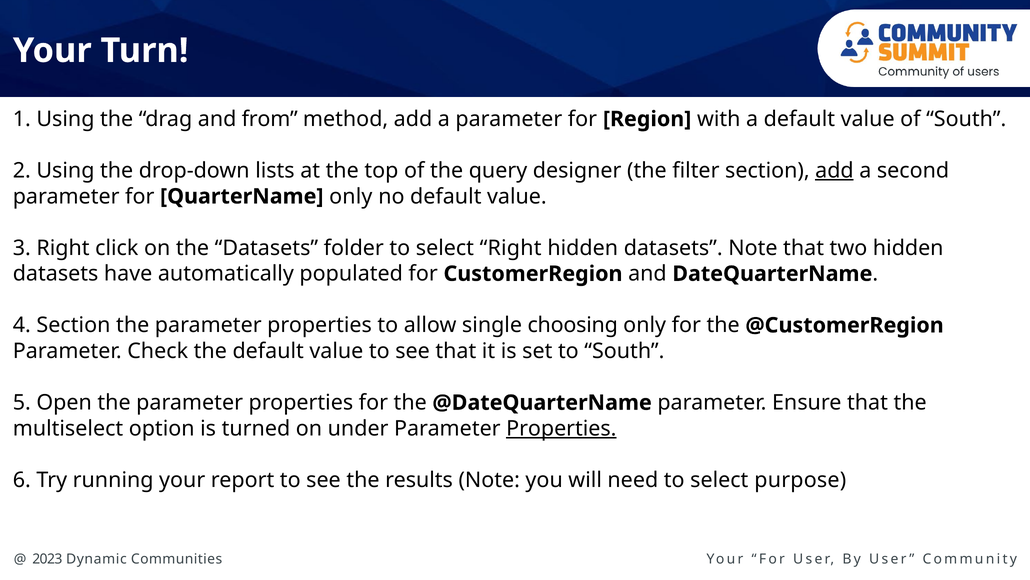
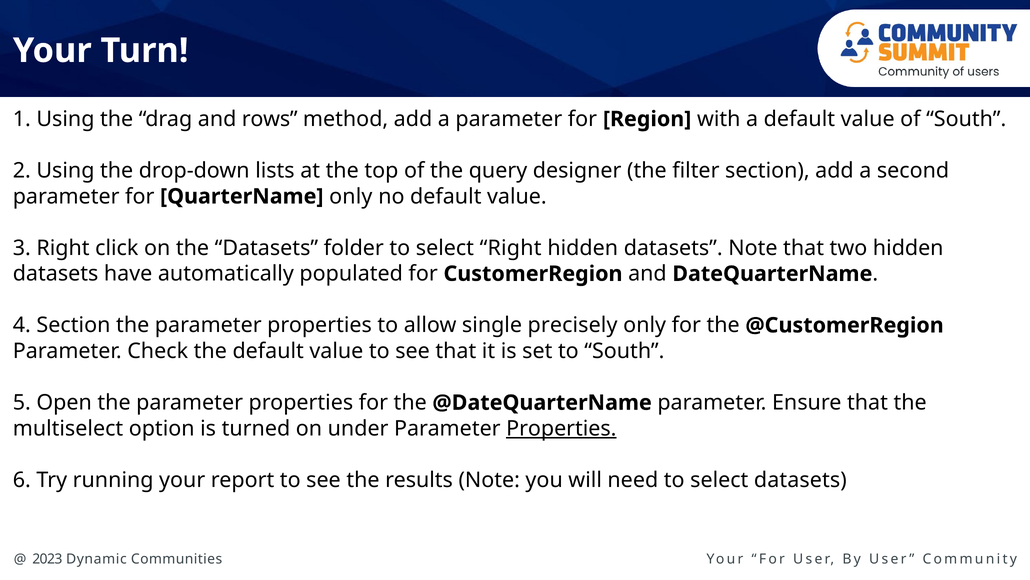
from: from -> rows
add at (834, 170) underline: present -> none
choosing: choosing -> precisely
select purpose: purpose -> datasets
